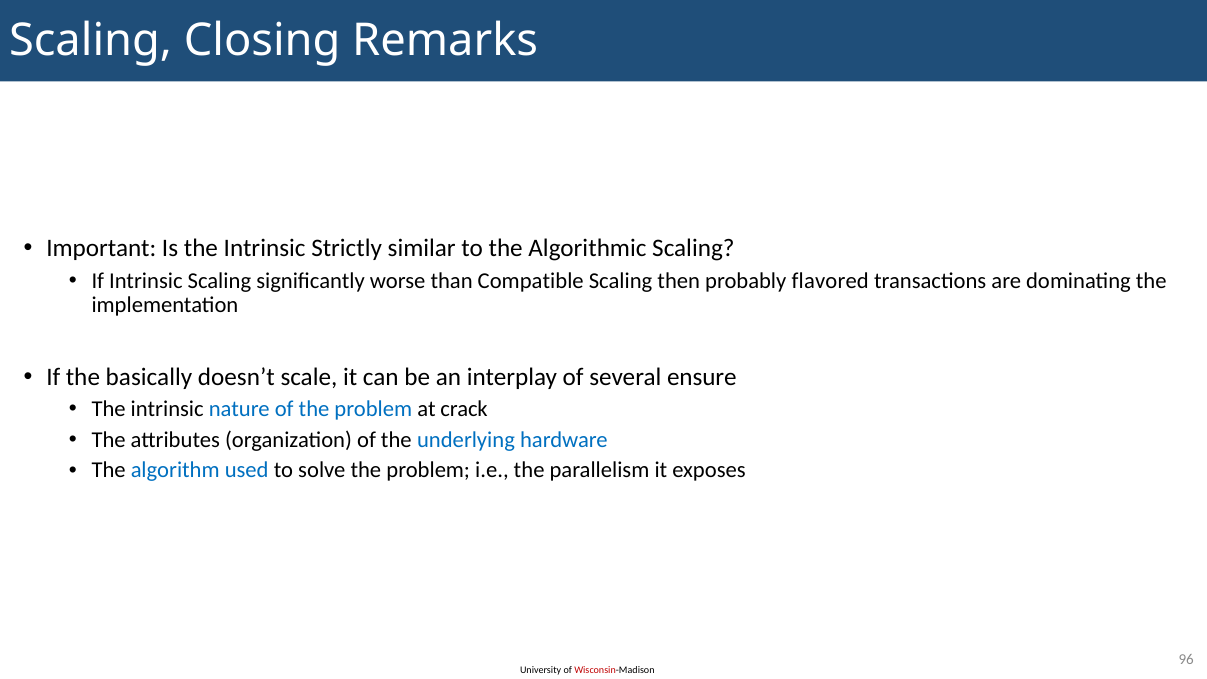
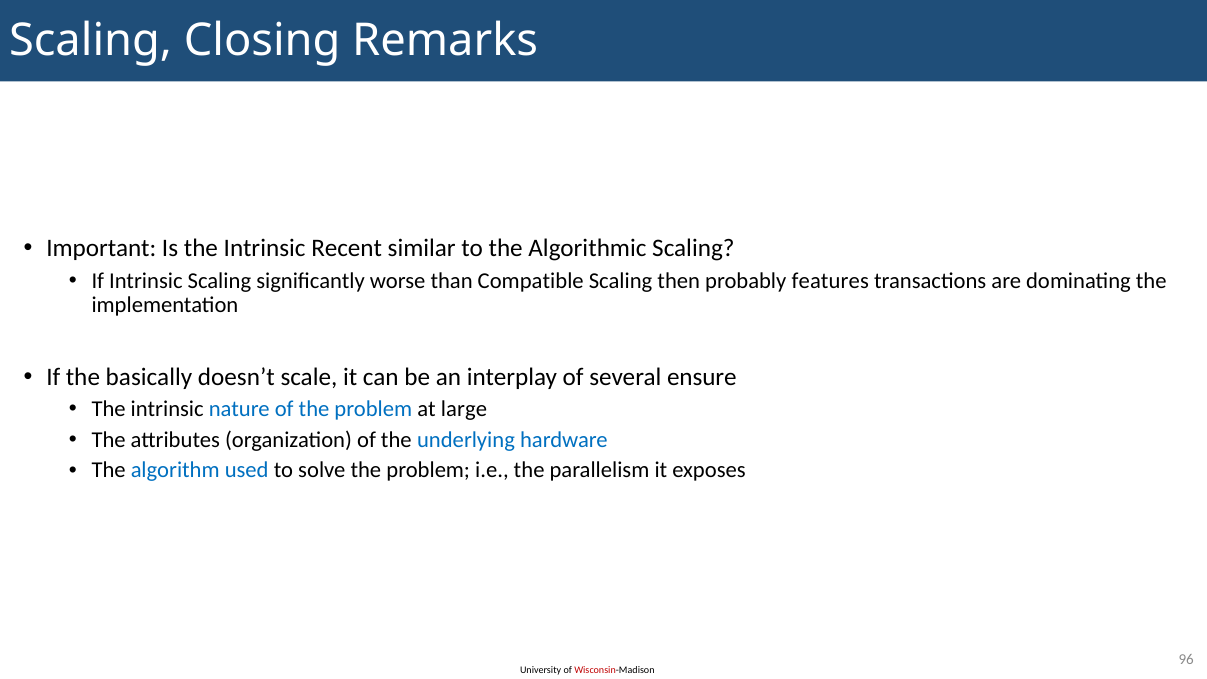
Strictly: Strictly -> Recent
flavored: flavored -> features
crack: crack -> large
